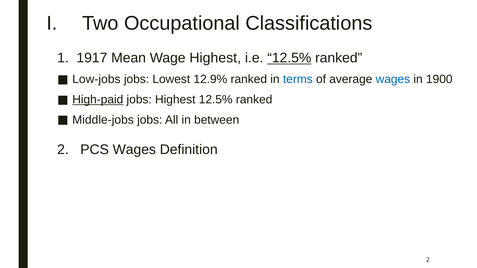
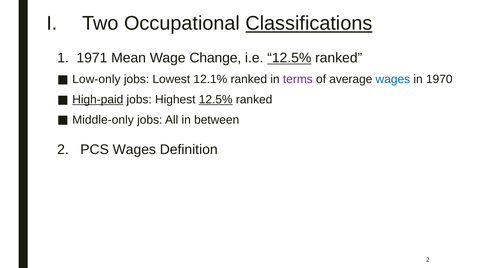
Classifications underline: none -> present
1917: 1917 -> 1971
Wage Highest: Highest -> Change
Low-jobs: Low-jobs -> Low-only
12.9%: 12.9% -> 12.1%
terms colour: blue -> purple
1900: 1900 -> 1970
12.5% at (216, 100) underline: none -> present
Middle-jobs: Middle-jobs -> Middle-only
